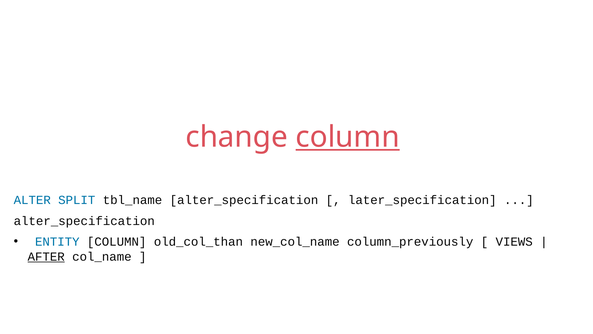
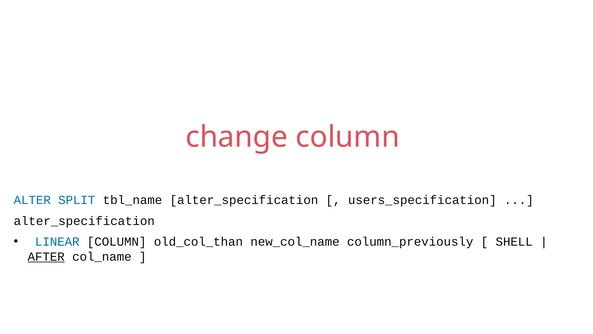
column at (348, 137) underline: present -> none
later_specification: later_specification -> users_specification
ENTITY: ENTITY -> LINEAR
VIEWS: VIEWS -> SHELL
